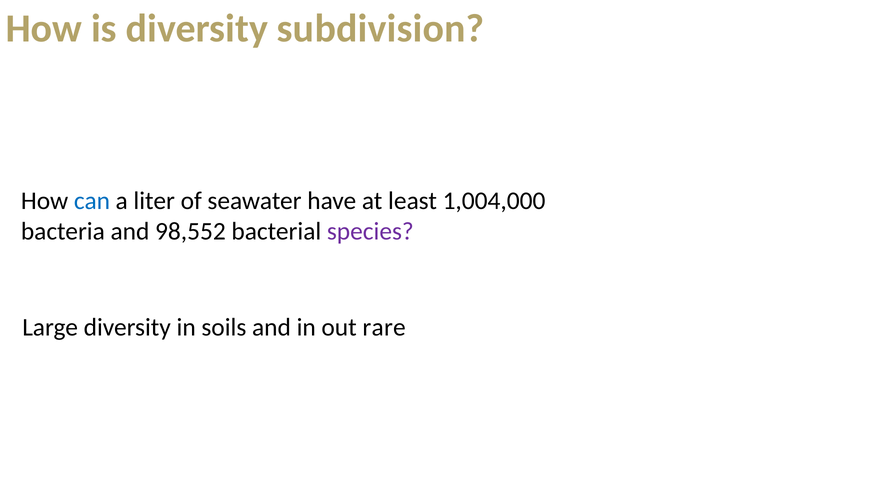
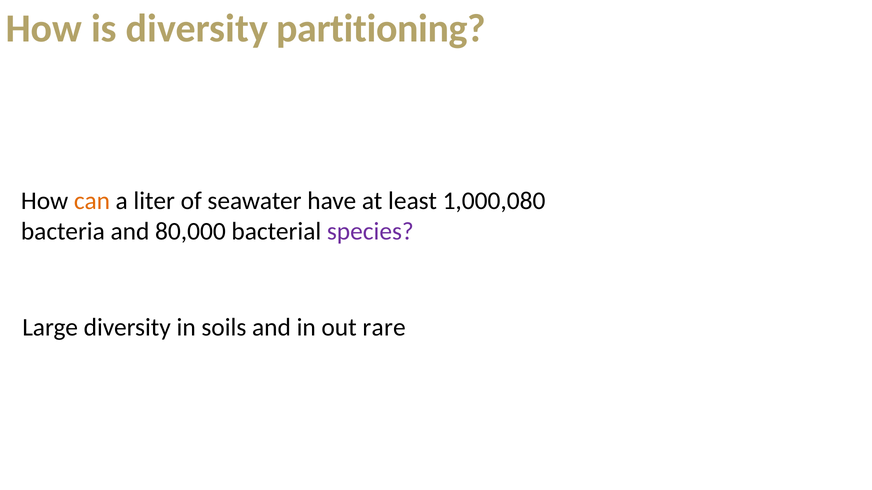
subdivision: subdivision -> partitioning
can colour: blue -> orange
1,004,000: 1,004,000 -> 1,000,080
98,552: 98,552 -> 80,000
